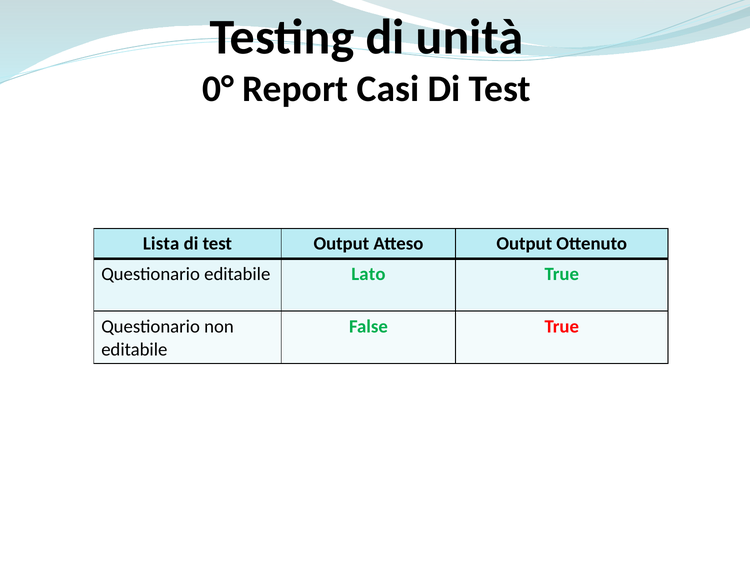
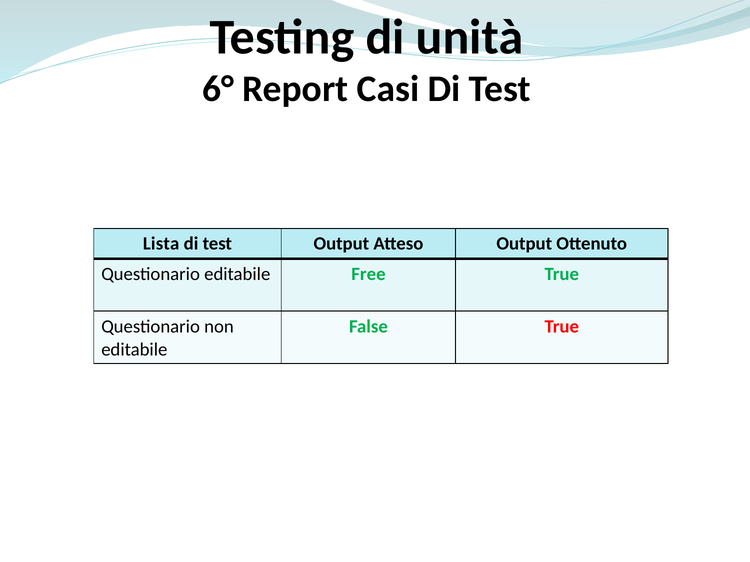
0°: 0° -> 6°
Lato: Lato -> Free
